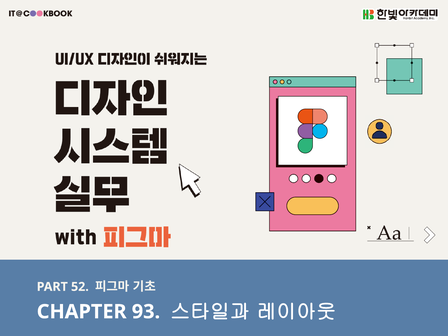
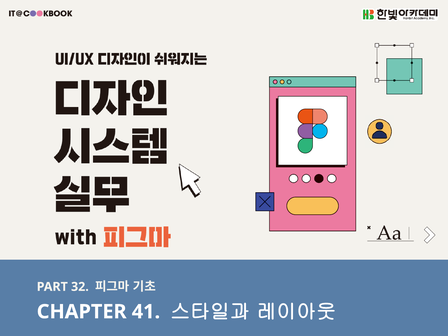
52: 52 -> 32
93: 93 -> 41
